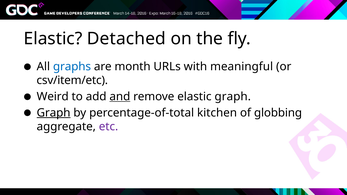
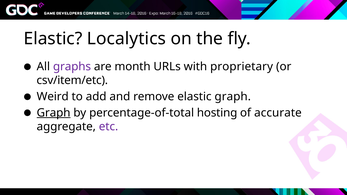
Detached: Detached -> Localytics
graphs colour: blue -> purple
meaningful: meaningful -> proprietary
and underline: present -> none
kitchen: kitchen -> hosting
globbing: globbing -> accurate
